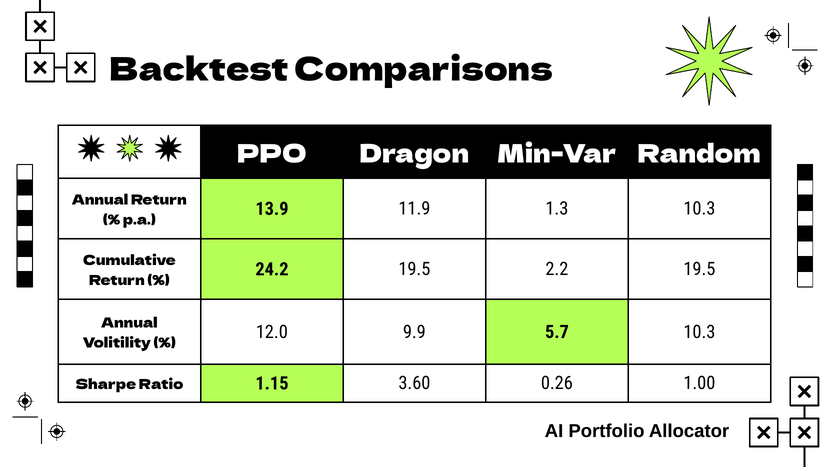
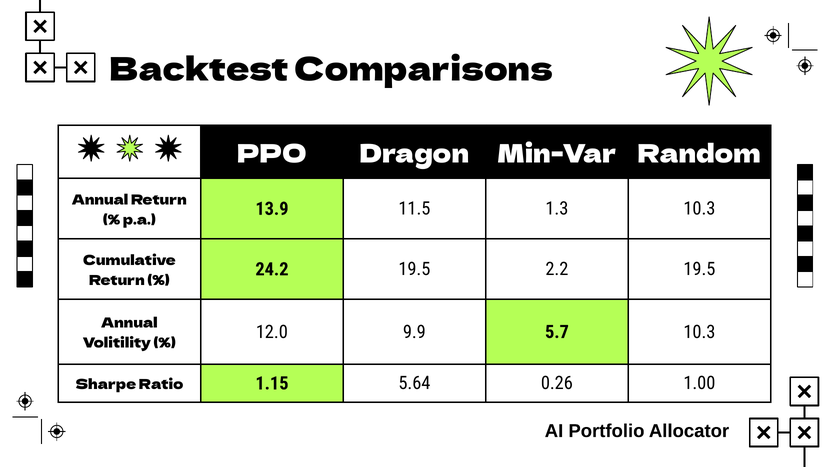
11.9: 11.9 -> 11.5
3.60: 3.60 -> 5.64
